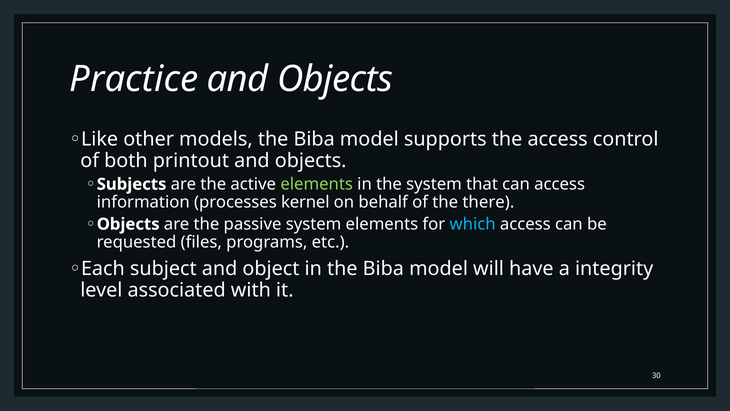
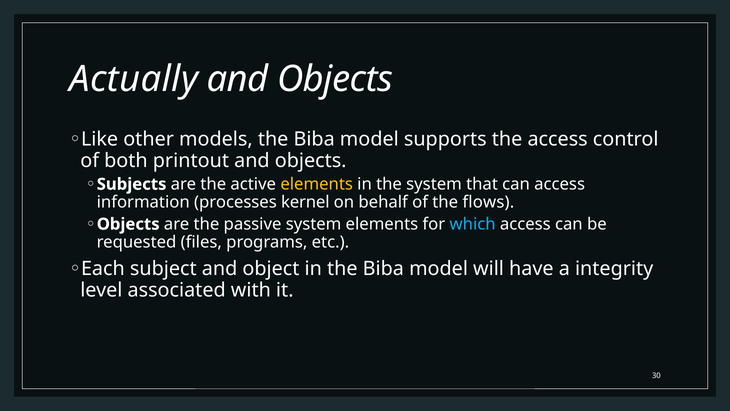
Practice: Practice -> Actually
elements at (317, 184) colour: light green -> yellow
there: there -> flows
